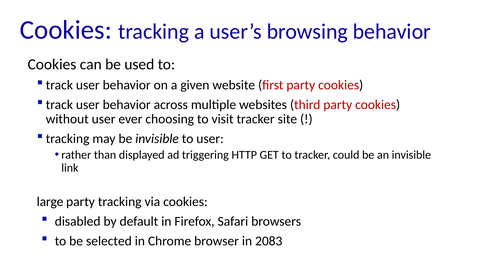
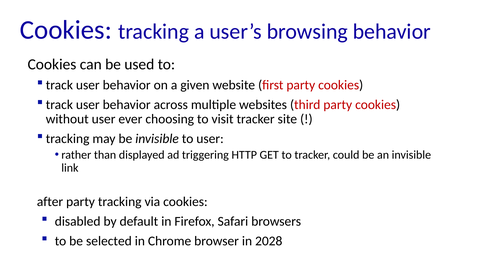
large: large -> after
2083: 2083 -> 2028
